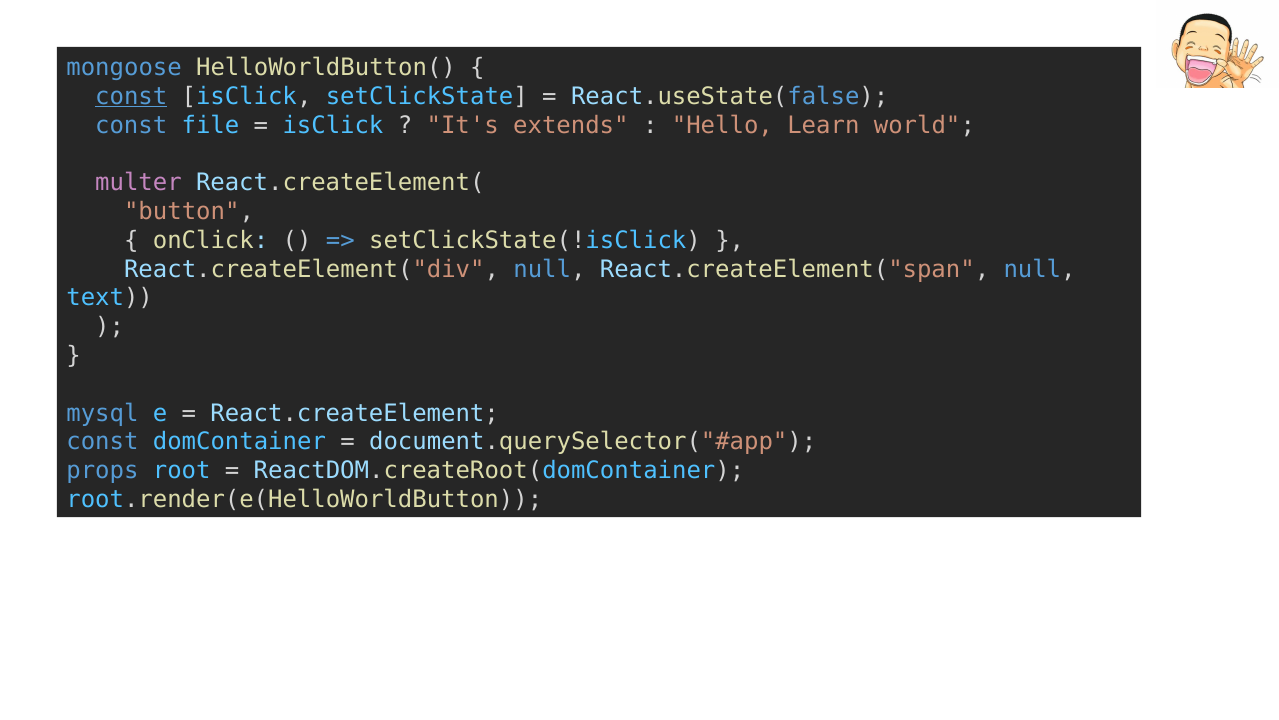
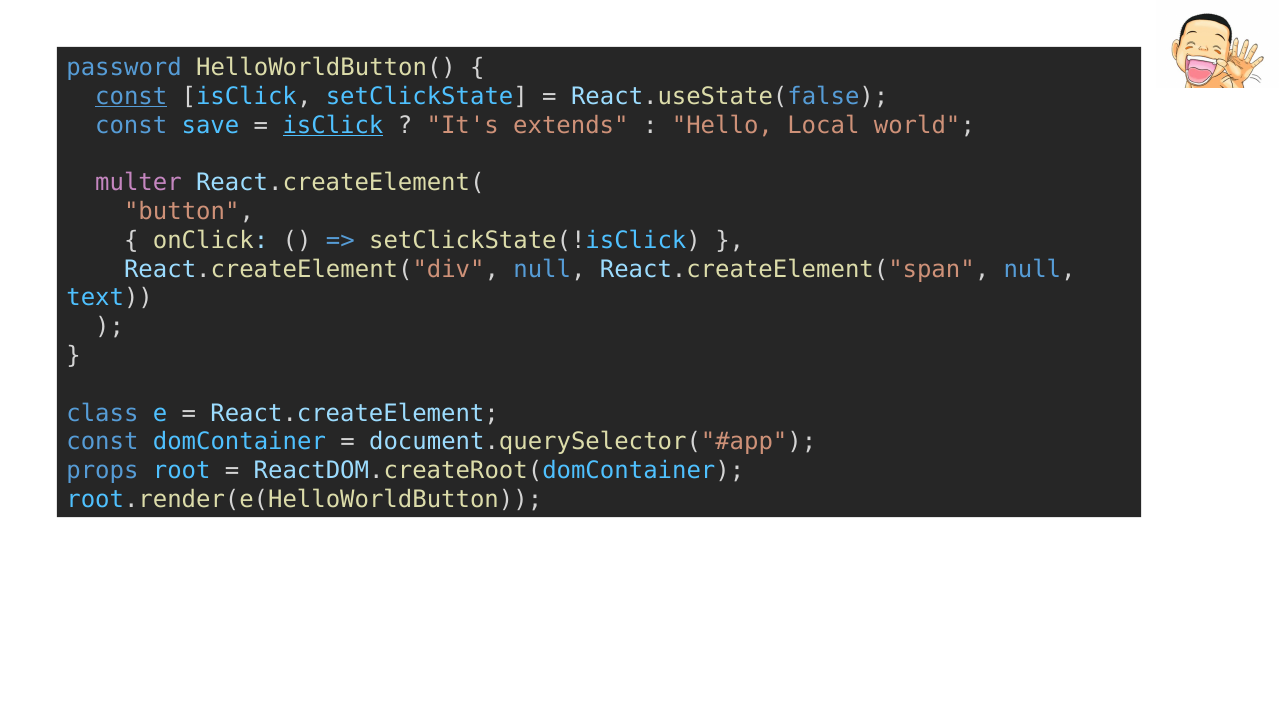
mongoose: mongoose -> password
file: file -> save
isClick at (333, 125) underline: none -> present
Learn: Learn -> Local
mysql: mysql -> class
